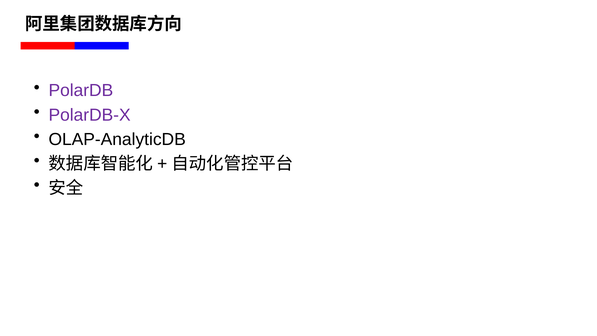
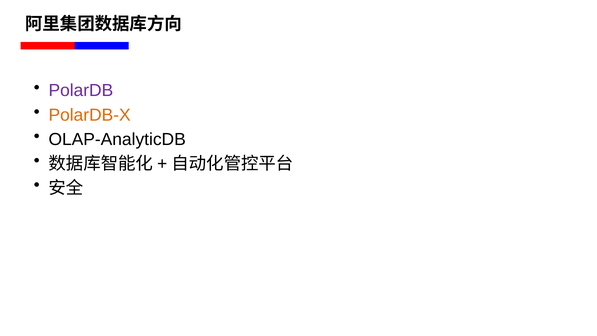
PolarDB-X colour: purple -> orange
